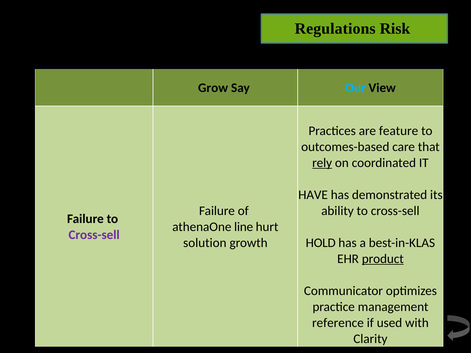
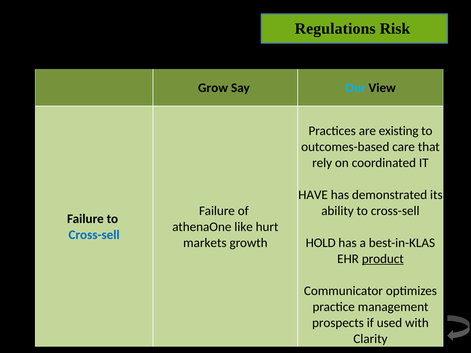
feature: feature -> existing
rely underline: present -> none
line: line -> like
Cross-sell at (94, 235) colour: purple -> blue
solution: solution -> markets
reference: reference -> prospects
